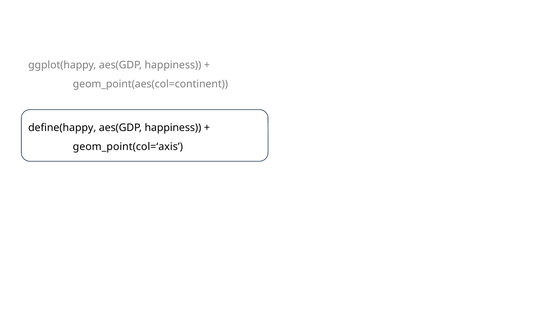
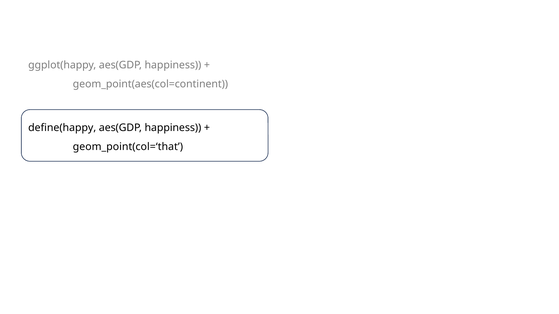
geom_point(col=‘axis: geom_point(col=‘axis -> geom_point(col=‘that
